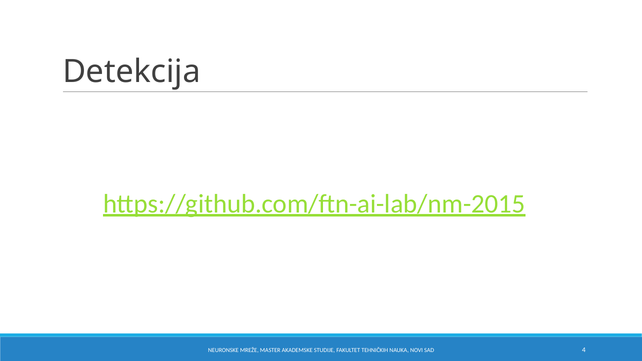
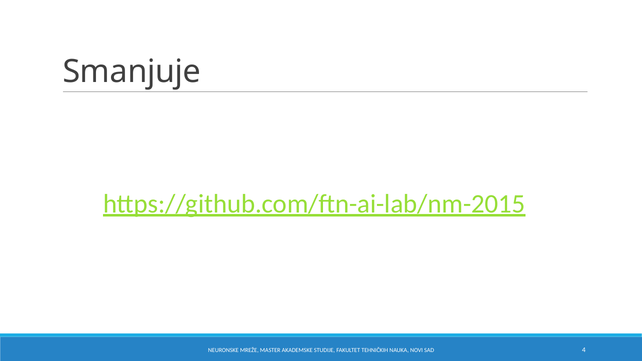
Detekcija: Detekcija -> Smanjuje
